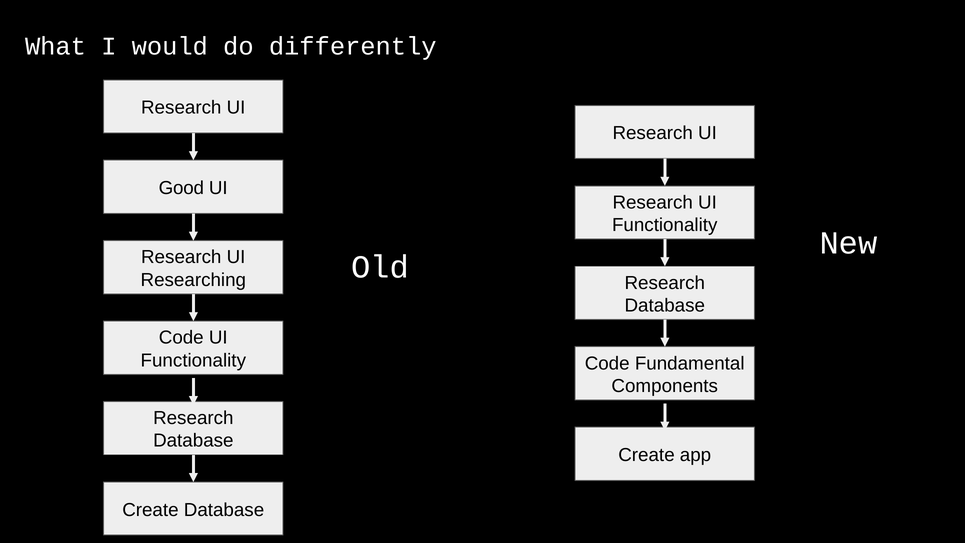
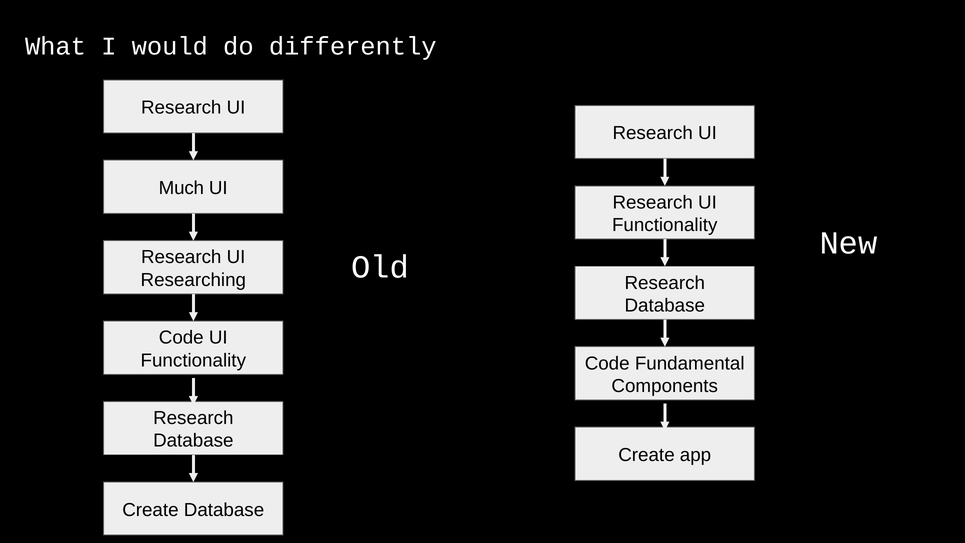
Good: Good -> Much
